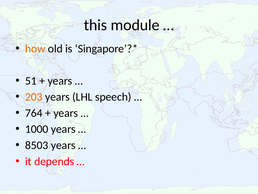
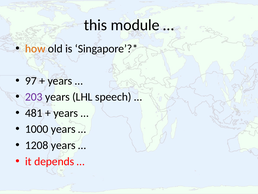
51: 51 -> 97
203 colour: orange -> purple
764: 764 -> 481
8503: 8503 -> 1208
